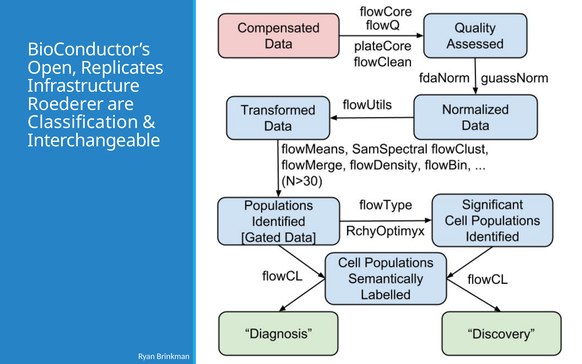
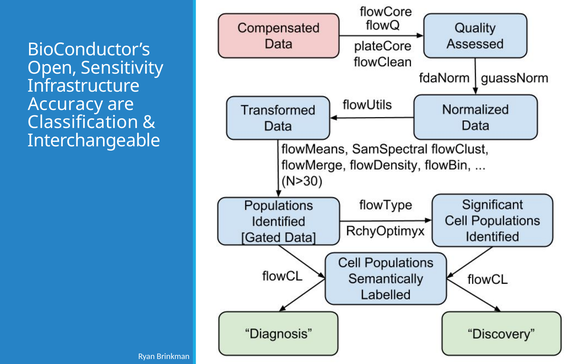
Replicates: Replicates -> Sensitivity
Roederer: Roederer -> Accuracy
